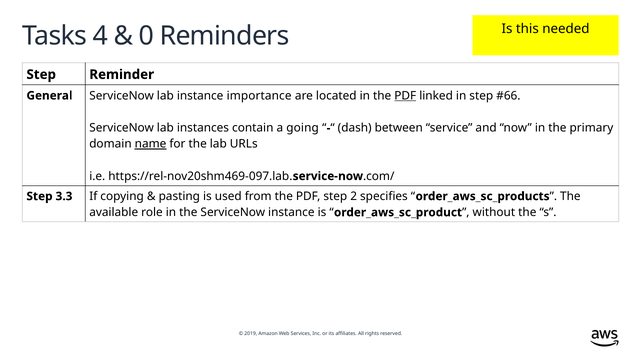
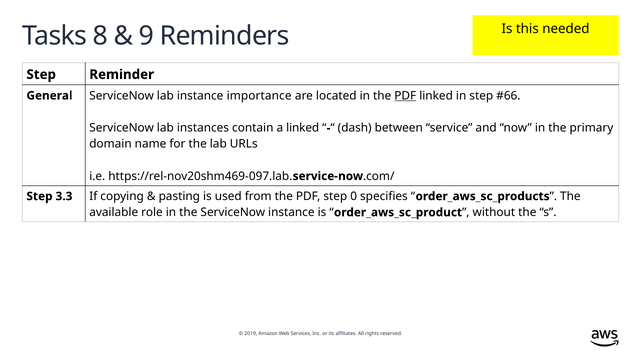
4: 4 -> 8
0: 0 -> 9
a going: going -> linked
name underline: present -> none
2: 2 -> 0
